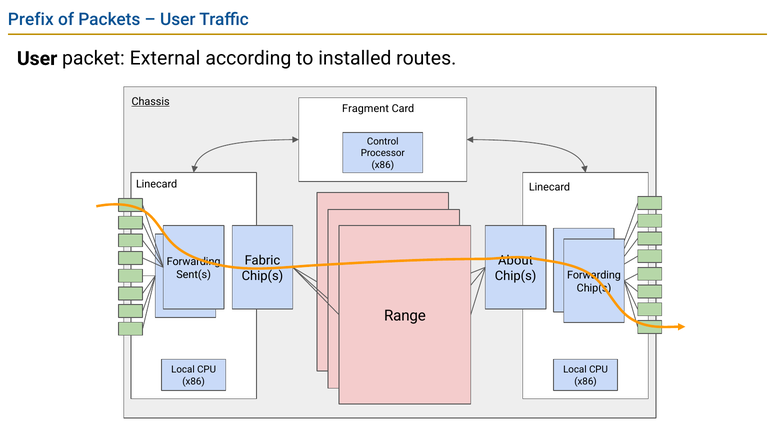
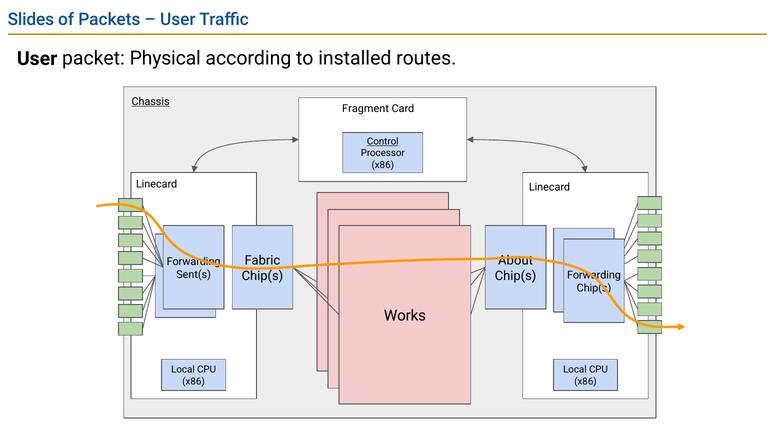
Prefix: Prefix -> Slides
External: External -> Physical
Control underline: none -> present
Range: Range -> Works
